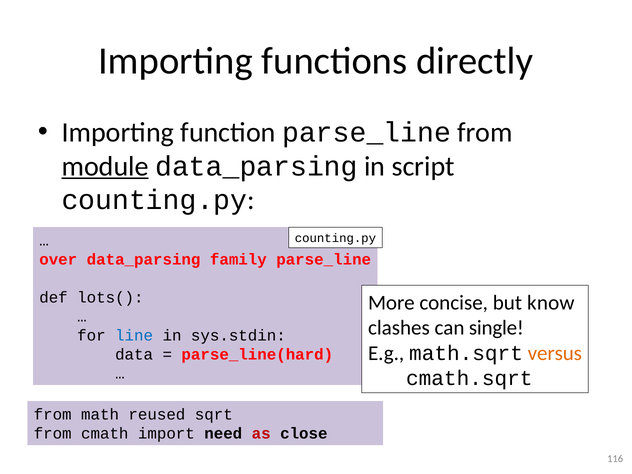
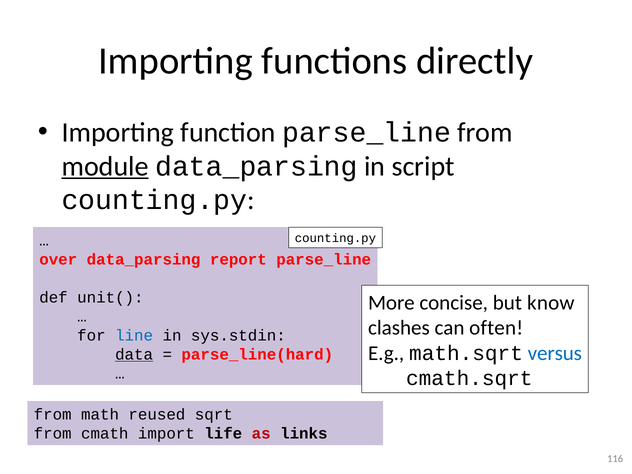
family: family -> report
lots(: lots( -> unit(
single: single -> often
versus colour: orange -> blue
data underline: none -> present
need: need -> life
close: close -> links
